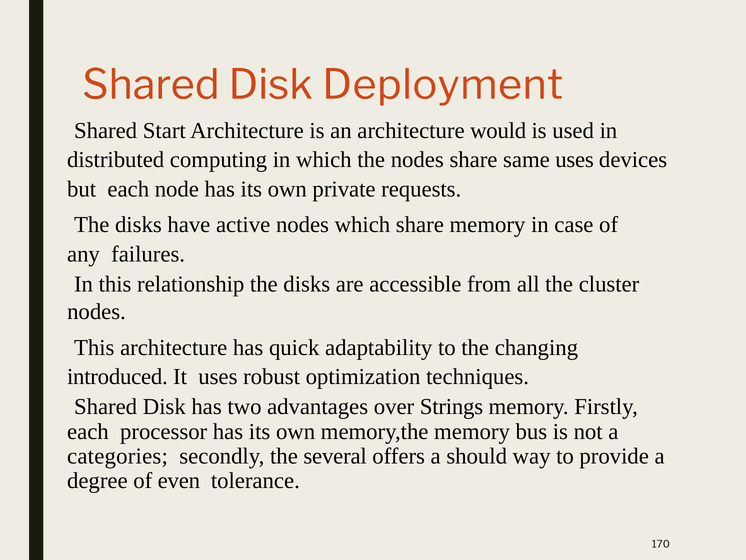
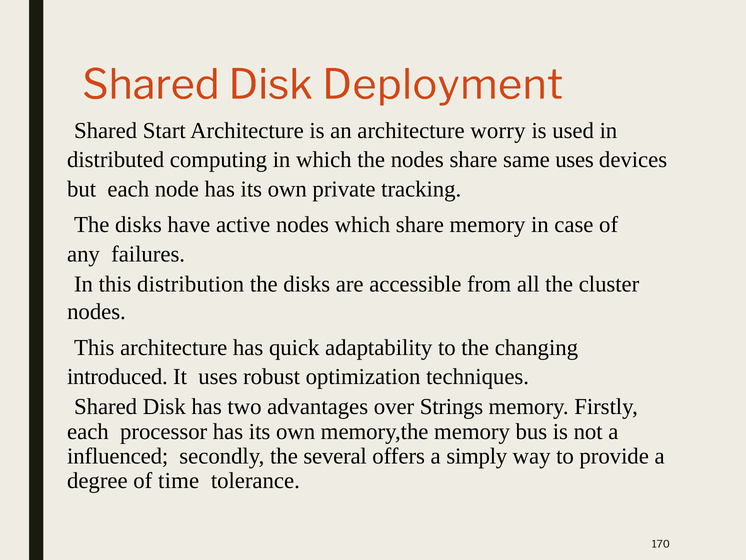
would: would -> worry
requests: requests -> tracking
relationship: relationship -> distribution
categories: categories -> influenced
should: should -> simply
even: even -> time
